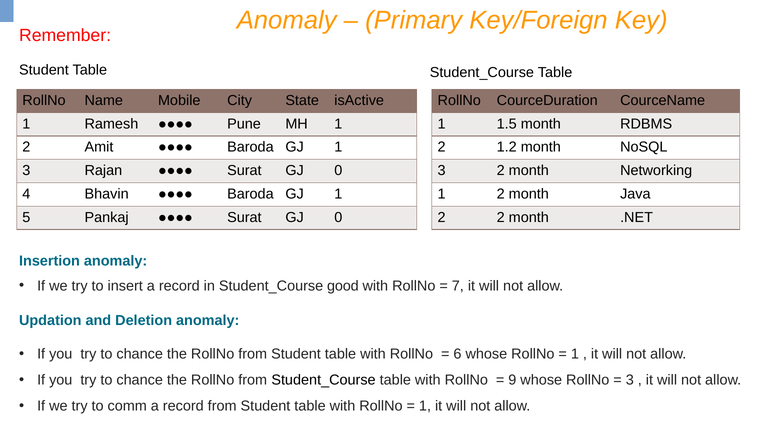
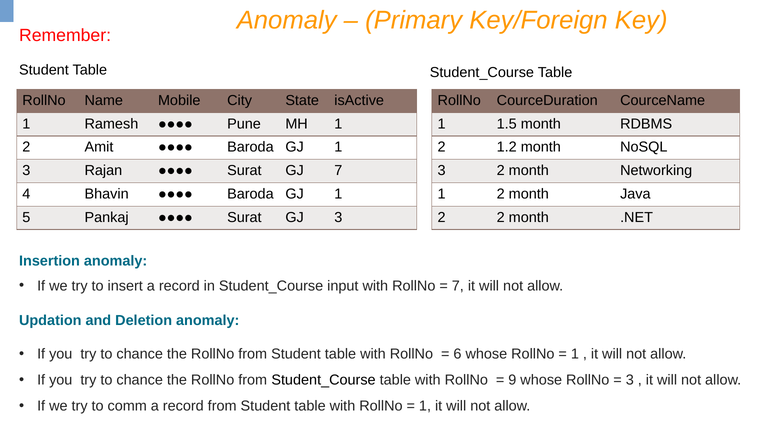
0 at (338, 171): 0 -> 7
0 at (338, 217): 0 -> 3
good: good -> input
